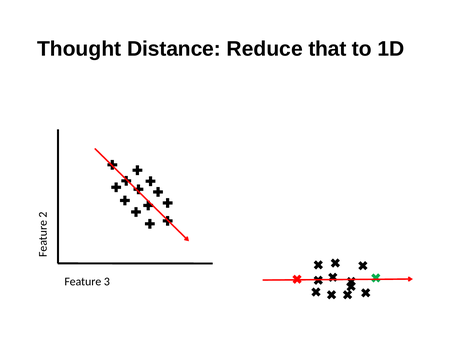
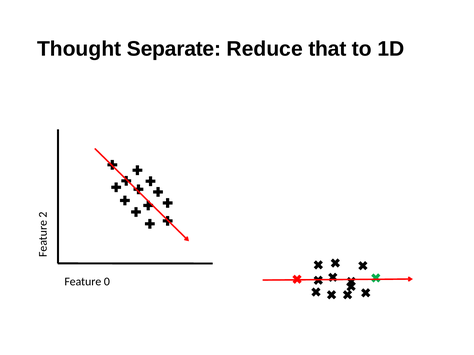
Distance: Distance -> Separate
3: 3 -> 0
